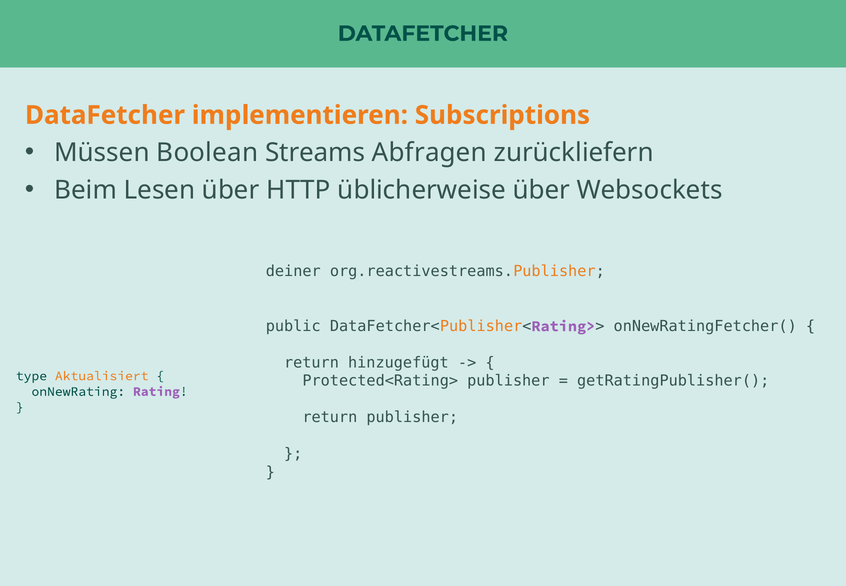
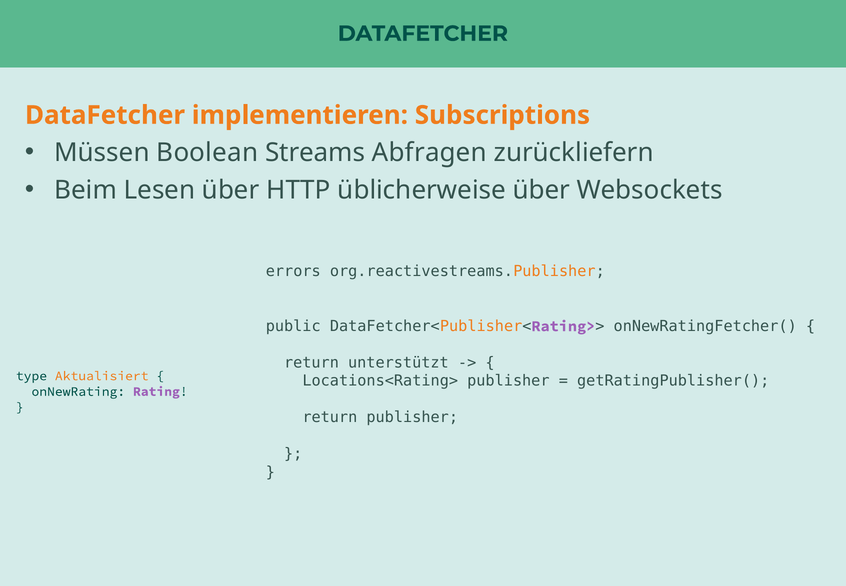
deiner: deiner -> errors
hinzugefügt: hinzugefügt -> unterstützt
Protected<Rating>: Protected<Rating> -> Locations<Rating>
